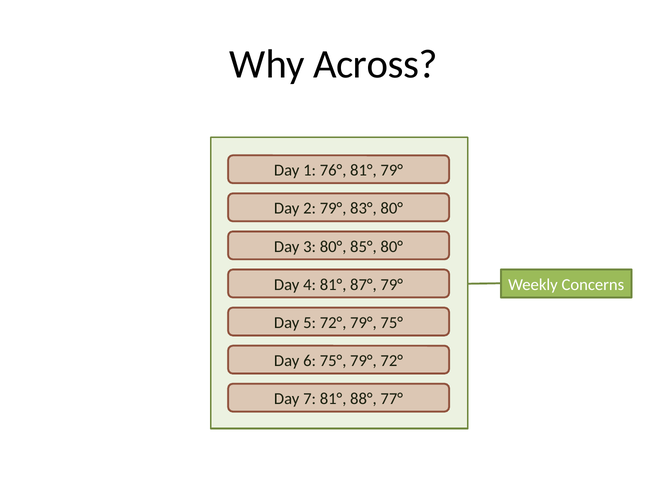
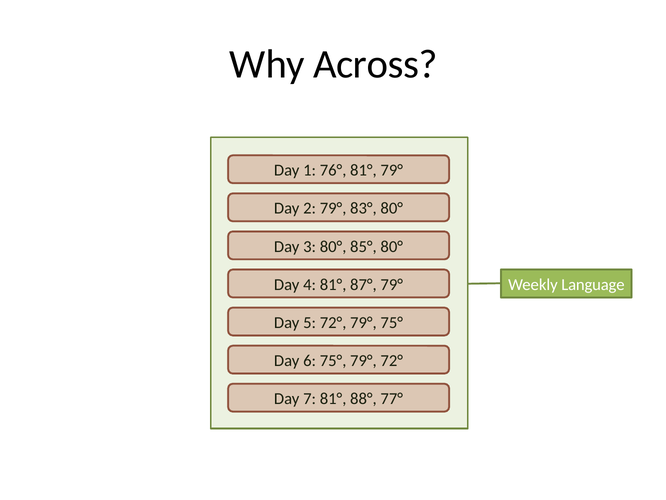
Concerns: Concerns -> Language
